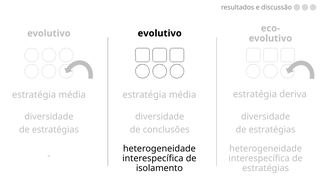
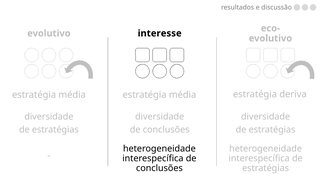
evolutivo evolutivo: evolutivo -> interesse
isolamento at (159, 168): isolamento -> conclusões
